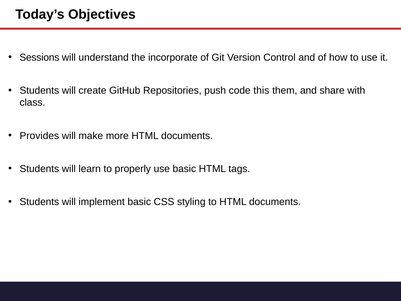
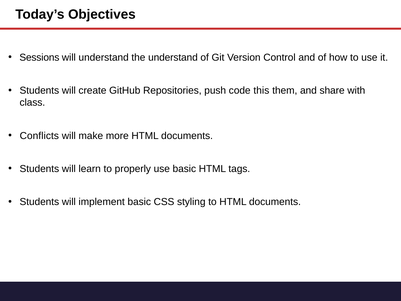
the incorporate: incorporate -> understand
Provides: Provides -> Conflicts
